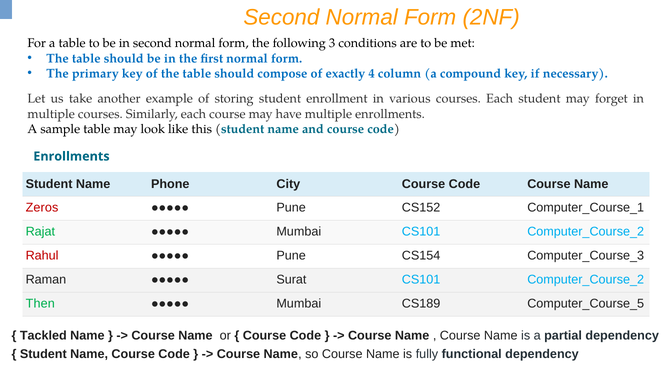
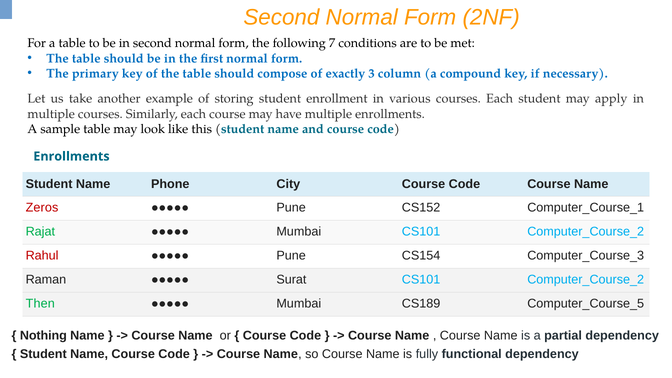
3: 3 -> 7
4: 4 -> 3
forget: forget -> apply
Tackled: Tackled -> Nothing
